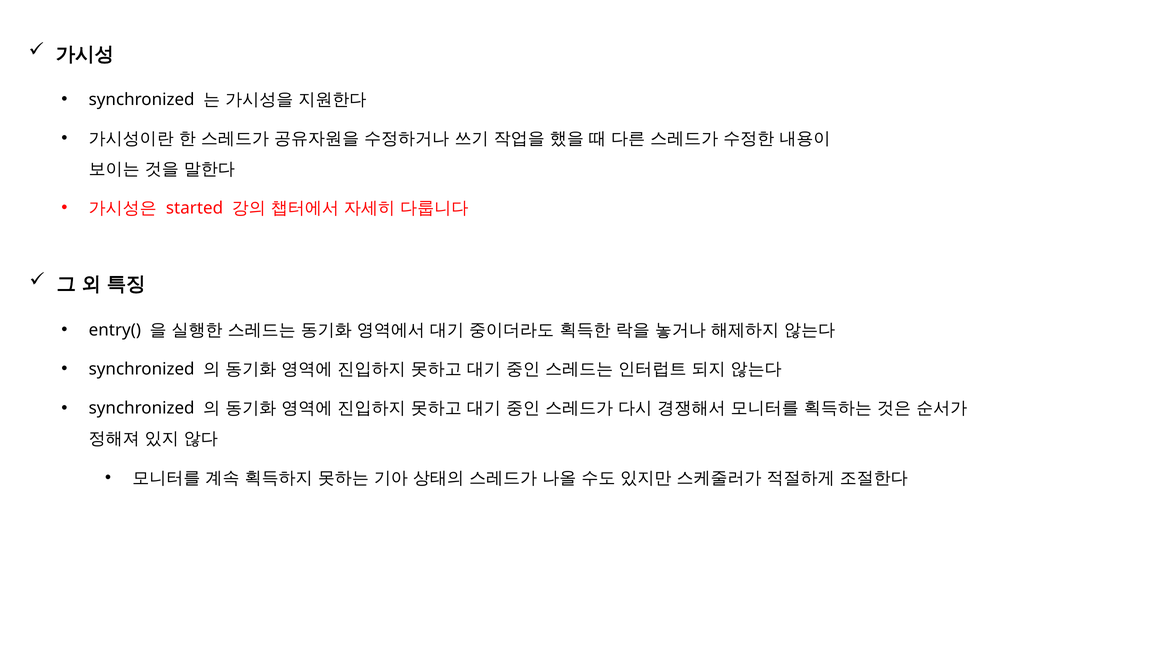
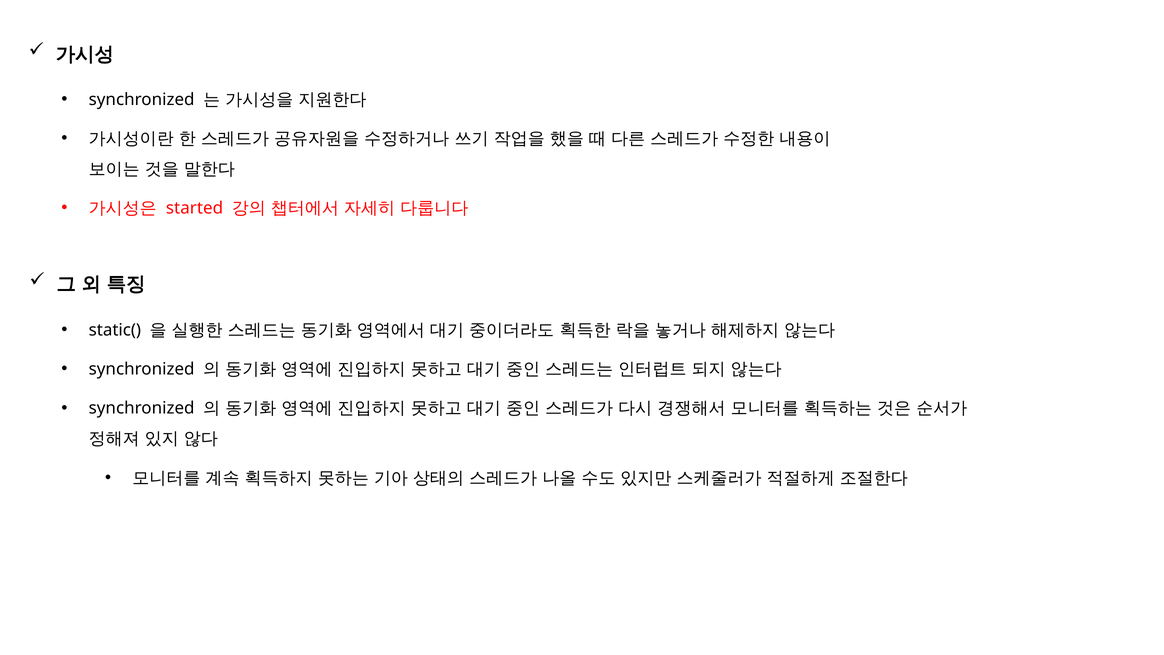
entry(: entry( -> static(
